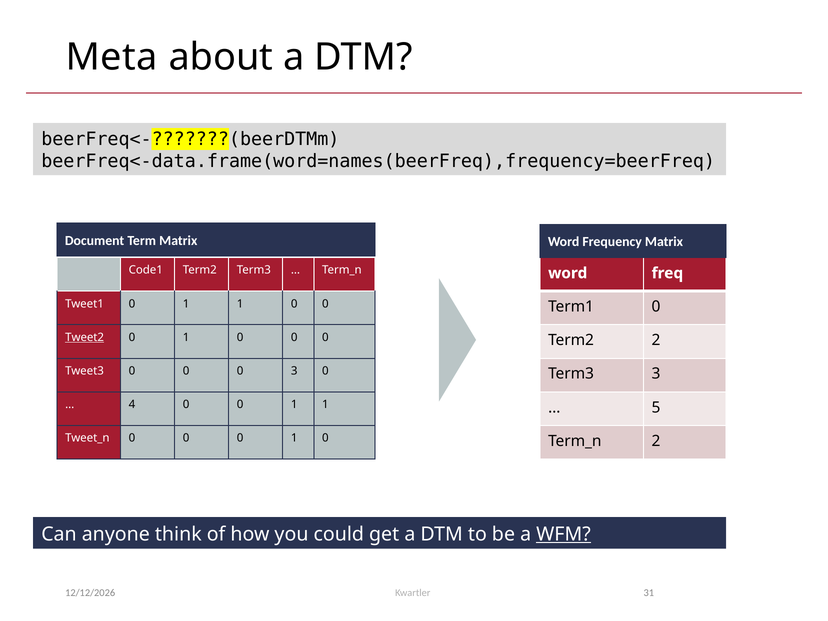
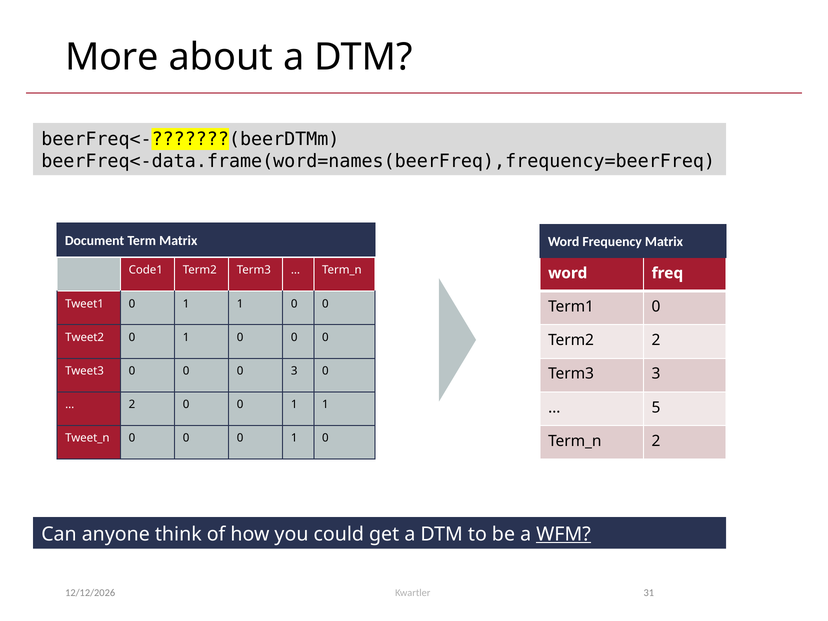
Meta: Meta -> More
Tweet2 underline: present -> none
4 at (132, 404): 4 -> 2
